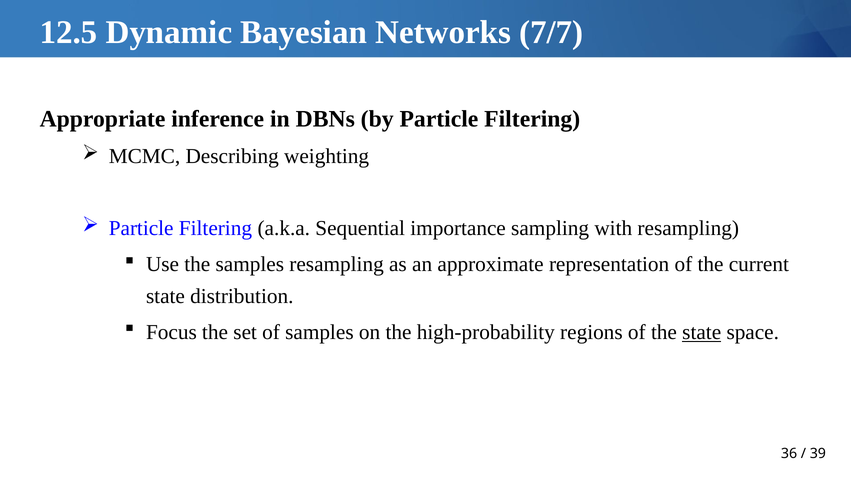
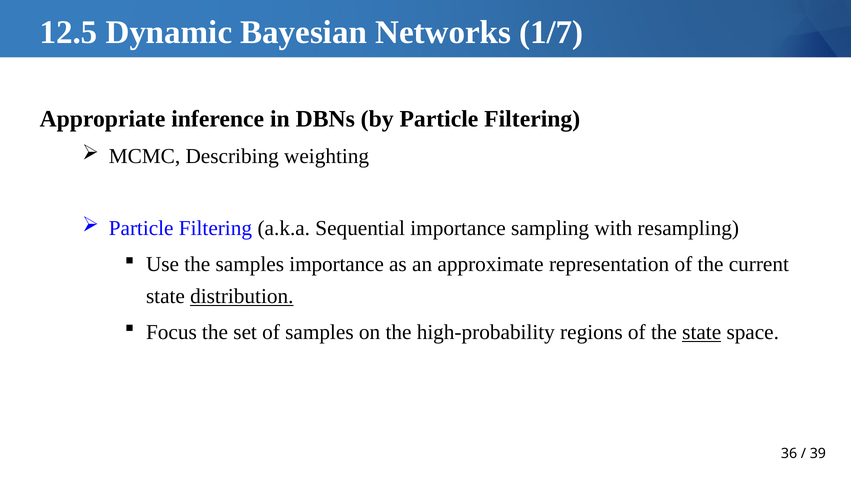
7/7: 7/7 -> 1/7
samples resampling: resampling -> importance
distribution underline: none -> present
